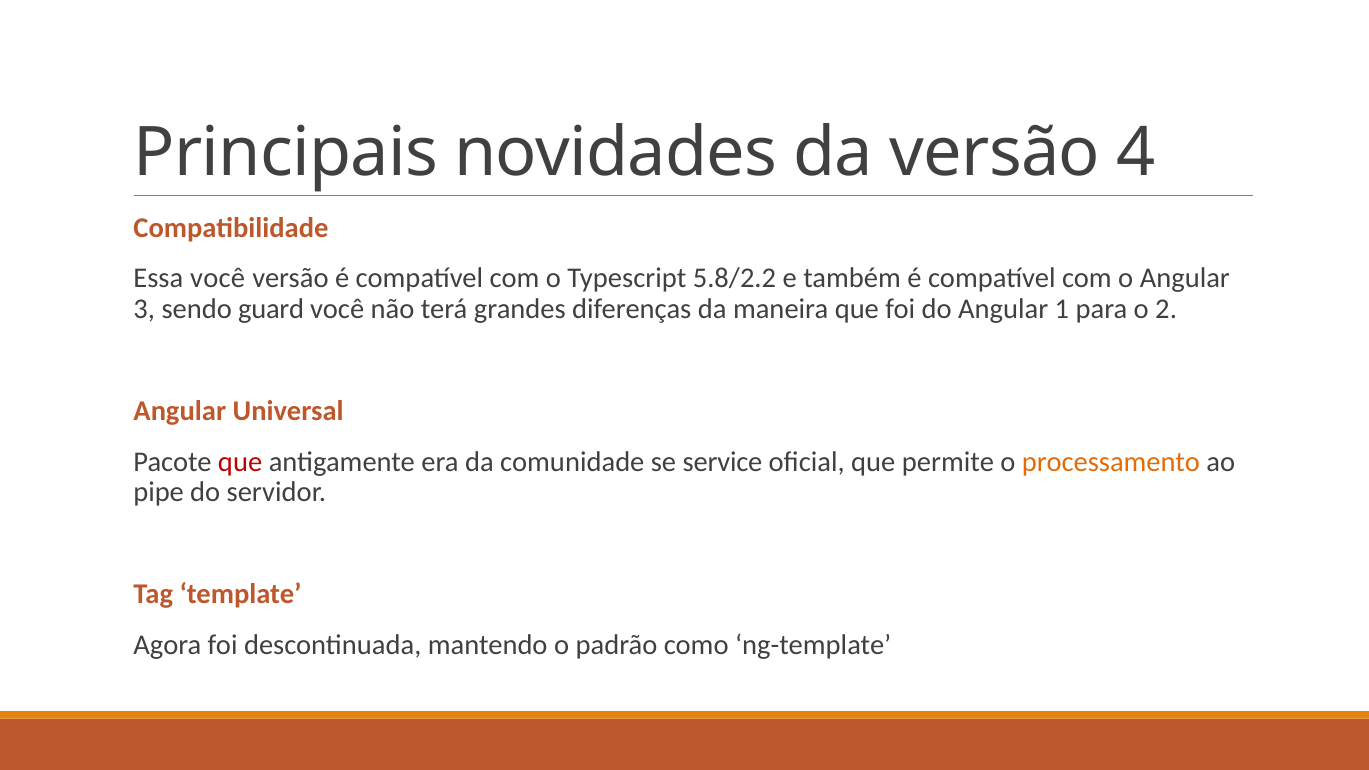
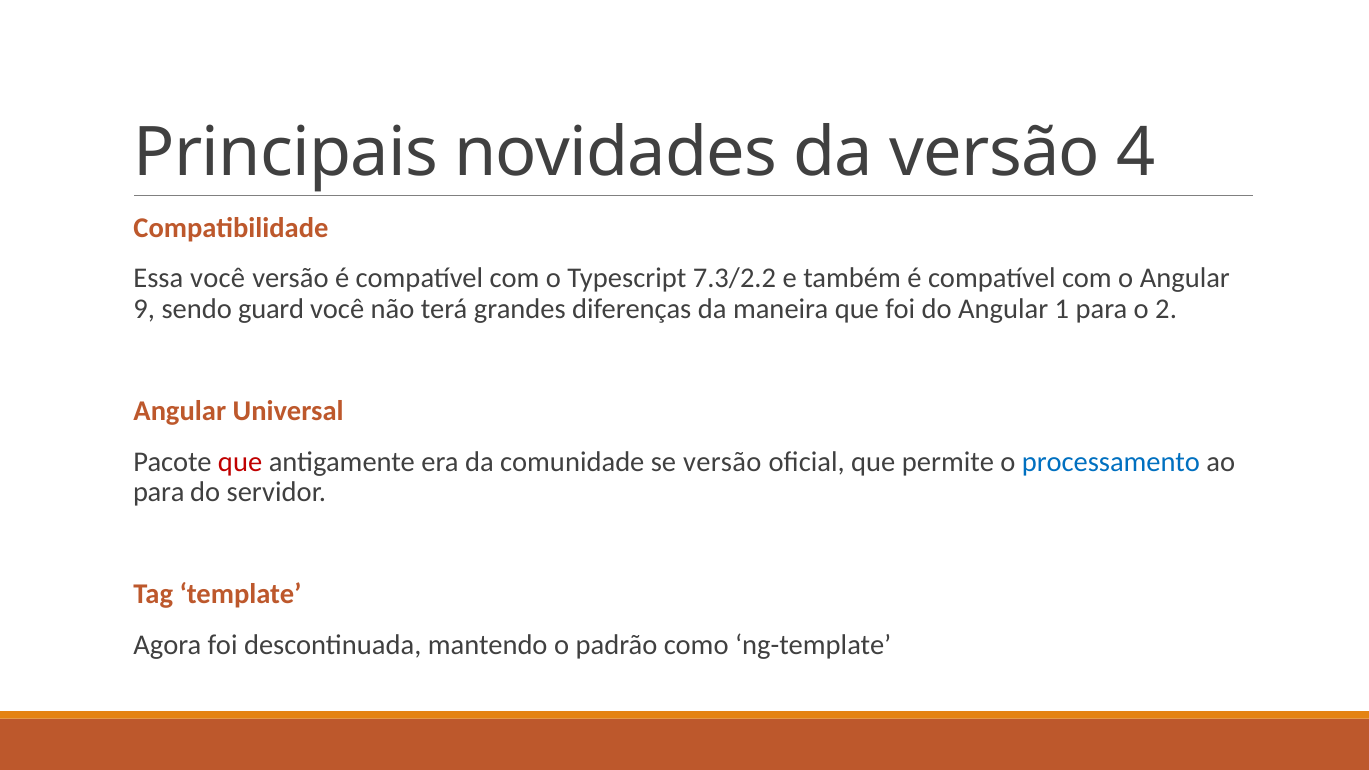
5.8/2.2: 5.8/2.2 -> 7.3/2.2
3: 3 -> 9
se service: service -> versão
processamento colour: orange -> blue
pipe at (159, 493): pipe -> para
